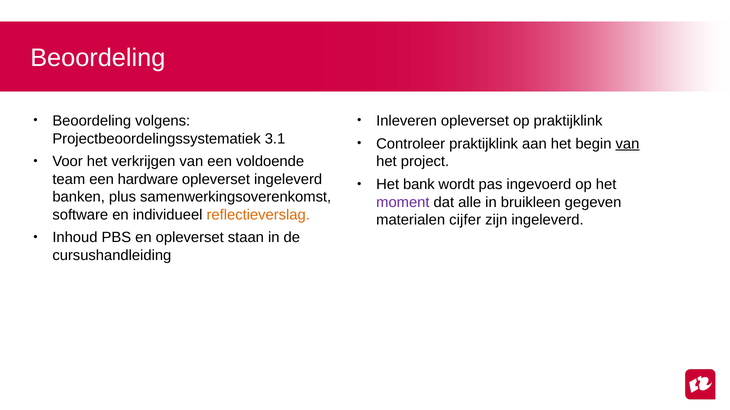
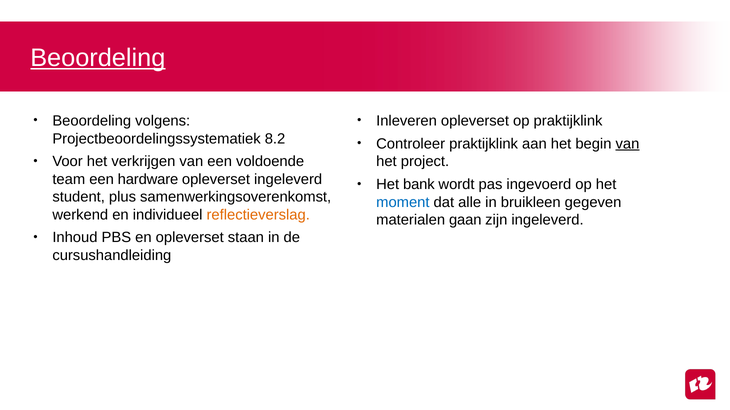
Beoordeling at (98, 58) underline: none -> present
3.1: 3.1 -> 8.2
banken: banken -> student
moment colour: purple -> blue
software: software -> werkend
cijfer: cijfer -> gaan
